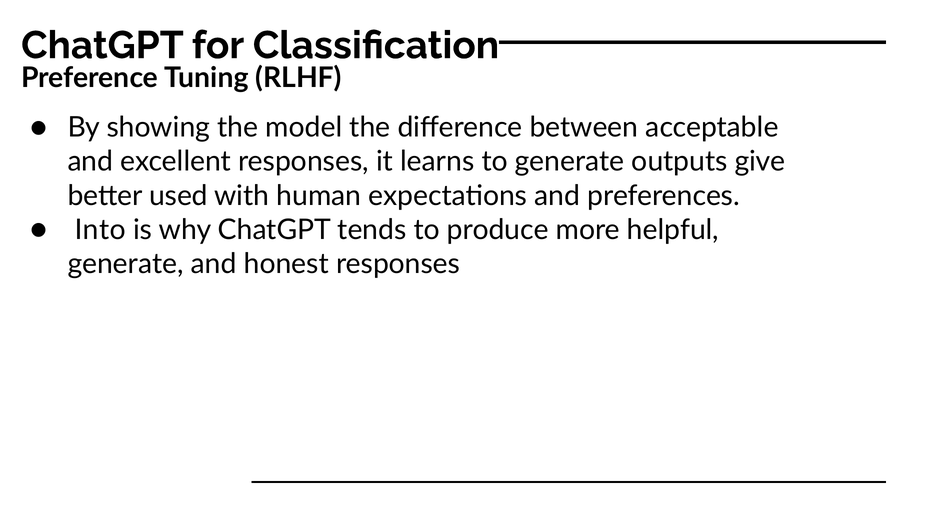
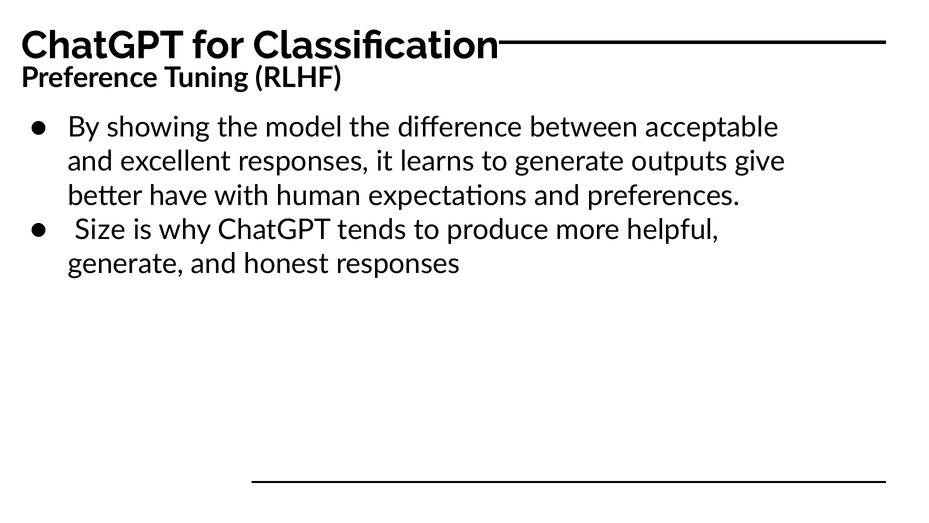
used: used -> have
Into: Into -> Size
